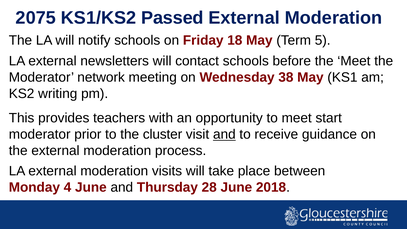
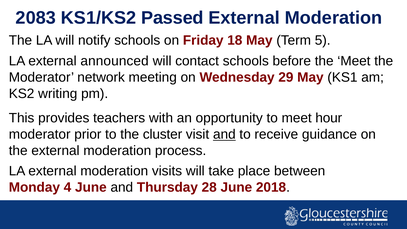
2075: 2075 -> 2083
newsletters: newsletters -> announced
38: 38 -> 29
start: start -> hour
